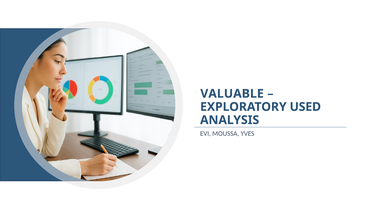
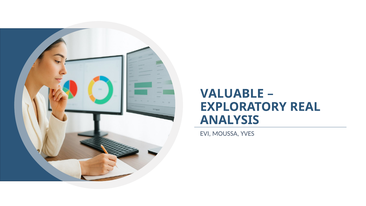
USED: USED -> REAL
